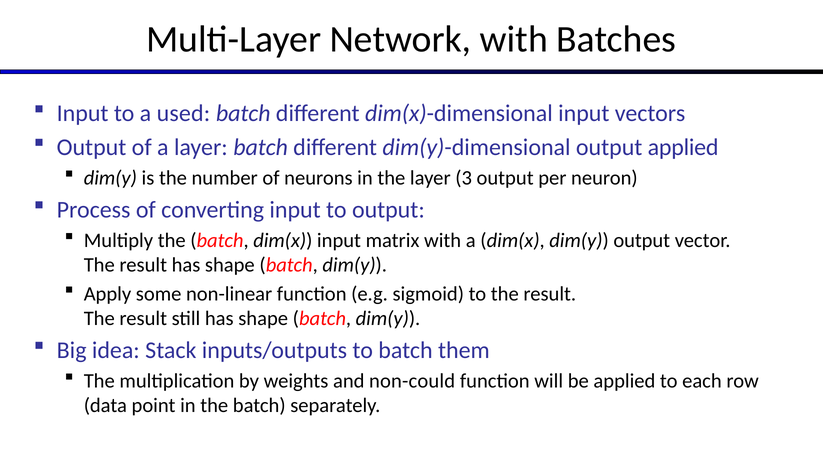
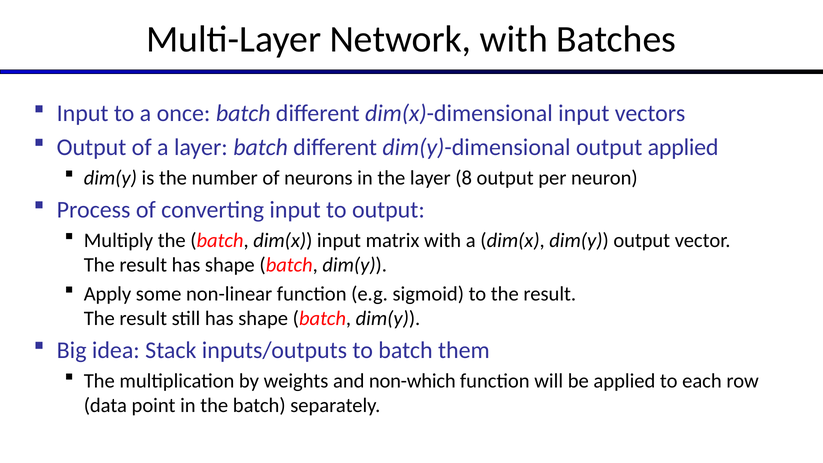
used: used -> once
3: 3 -> 8
non-could: non-could -> non-which
